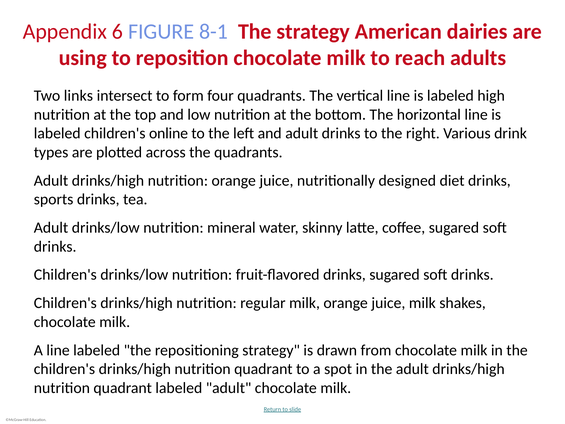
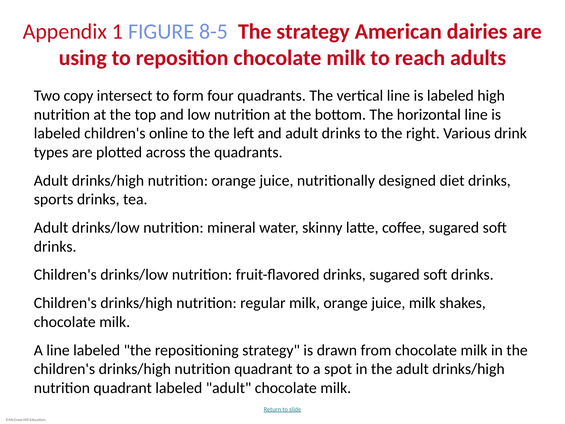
6: 6 -> 1
8-1: 8-1 -> 8-5
links: links -> copy
